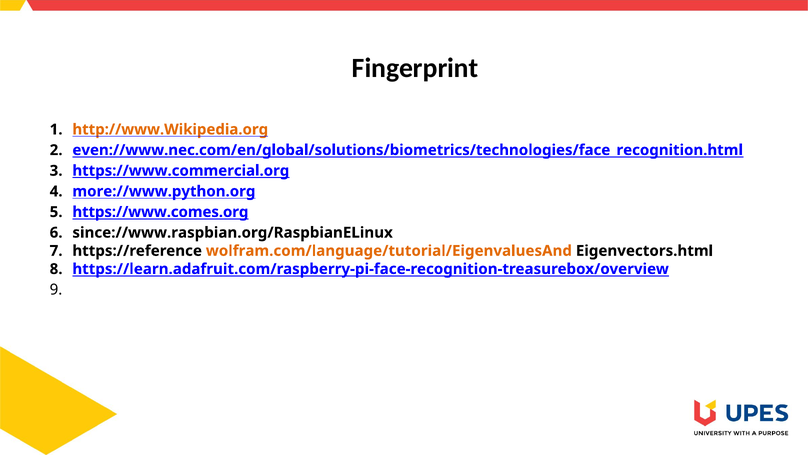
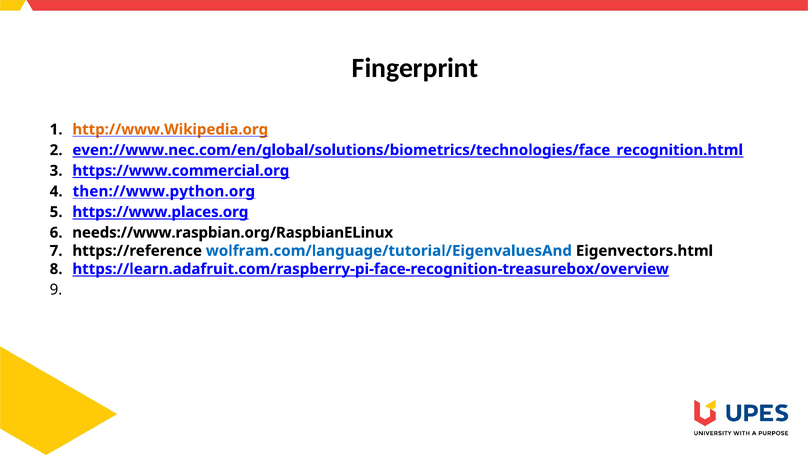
more://www.python.org: more://www.python.org -> then://www.python.org
https://www.comes.org: https://www.comes.org -> https://www.places.org
since://www.raspbian.org/RaspbianELinux: since://www.raspbian.org/RaspbianELinux -> needs://www.raspbian.org/RaspbianELinux
wolfram.com/language/tutorial/EigenvaluesAnd colour: orange -> blue
